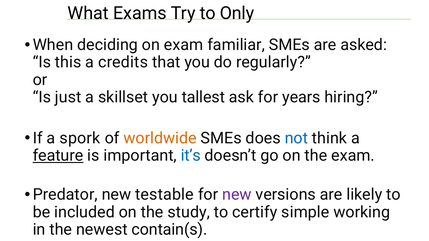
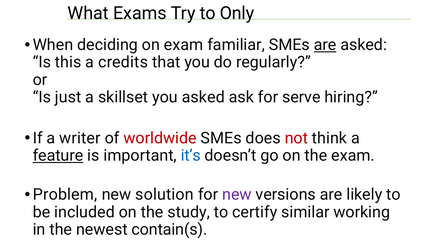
are at (325, 45) underline: none -> present
you tallest: tallest -> asked
years: years -> serve
spork: spork -> writer
worldwide colour: orange -> red
not colour: blue -> red
Predator: Predator -> Problem
testable: testable -> solution
simple: simple -> similar
